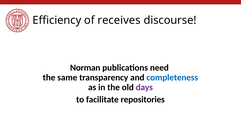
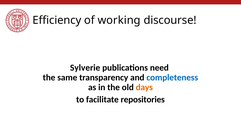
receives: receives -> working
Norman: Norman -> Sylverie
days colour: purple -> orange
